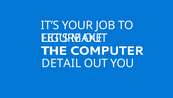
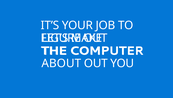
DETAIL: DETAIL -> ABOUT
